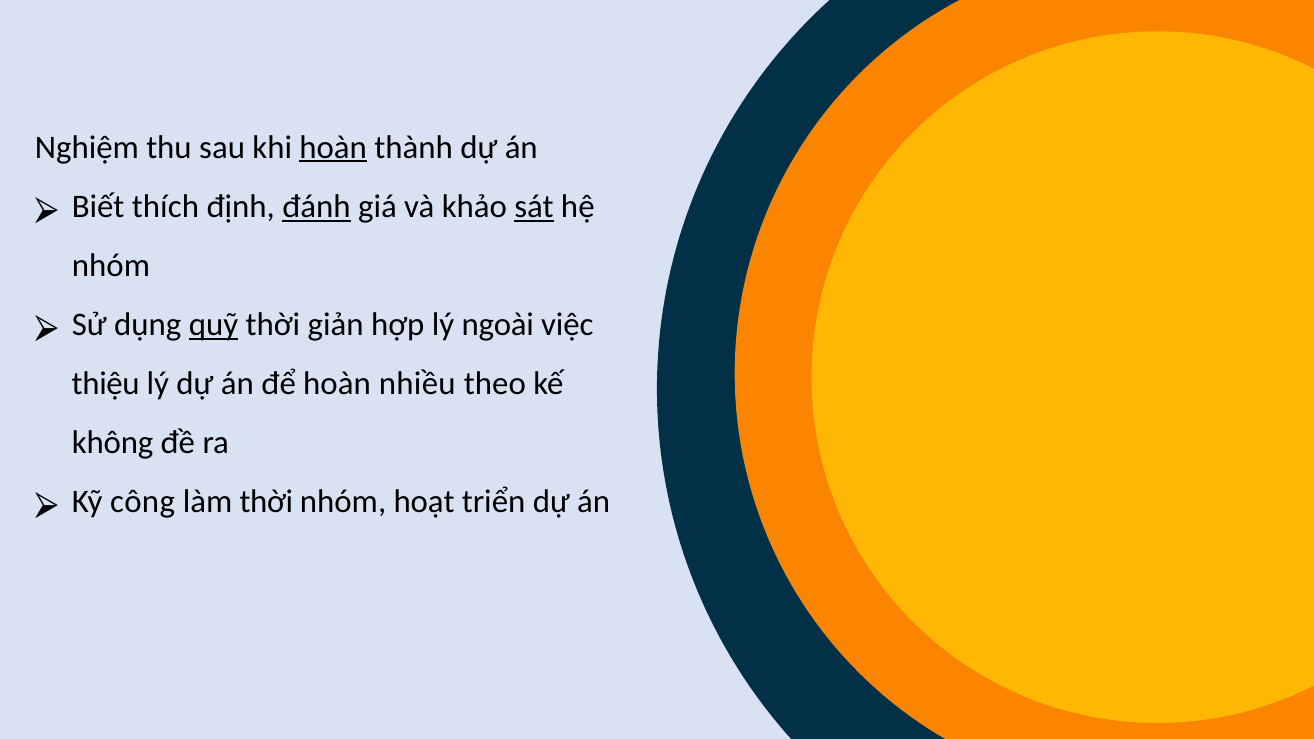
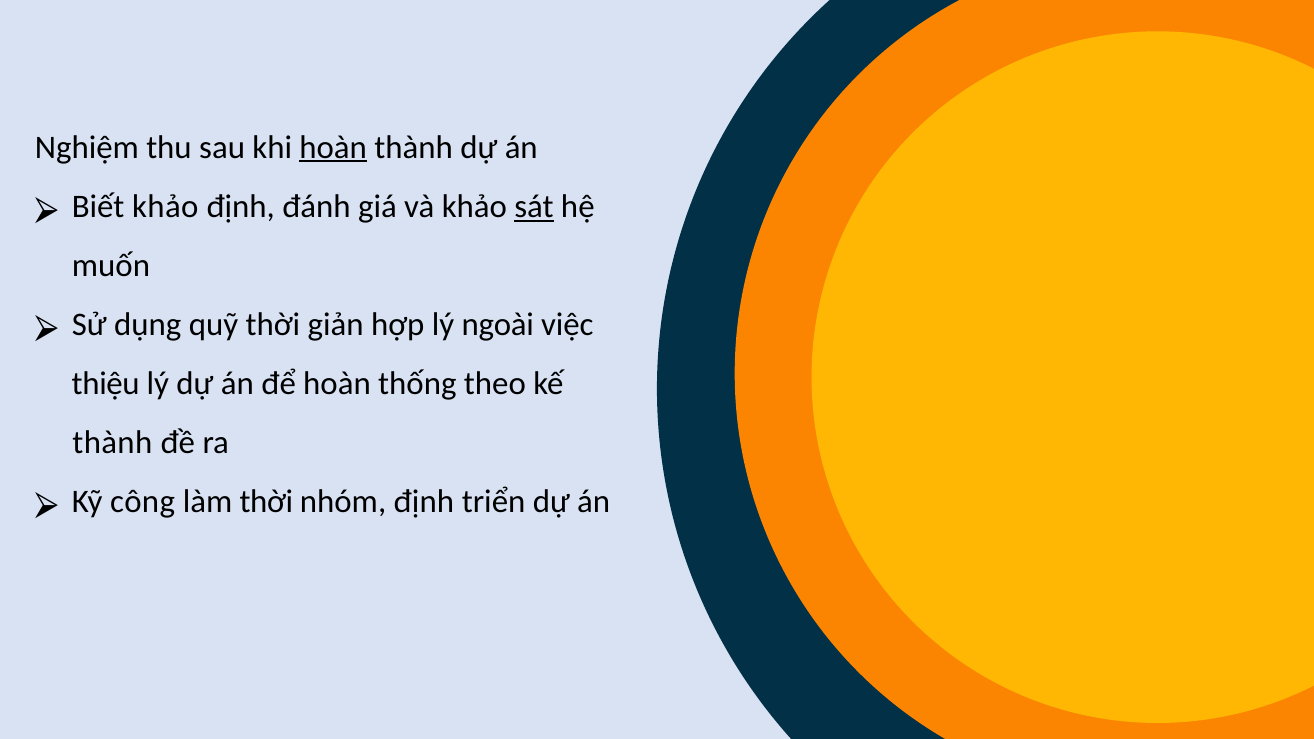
Biết thích: thích -> khảo
đánh underline: present -> none
nhóm at (111, 266): nhóm -> muốn
quỹ underline: present -> none
nhiều: nhiều -> thống
không at (113, 443): không -> thành
nhóm hoạt: hoạt -> định
